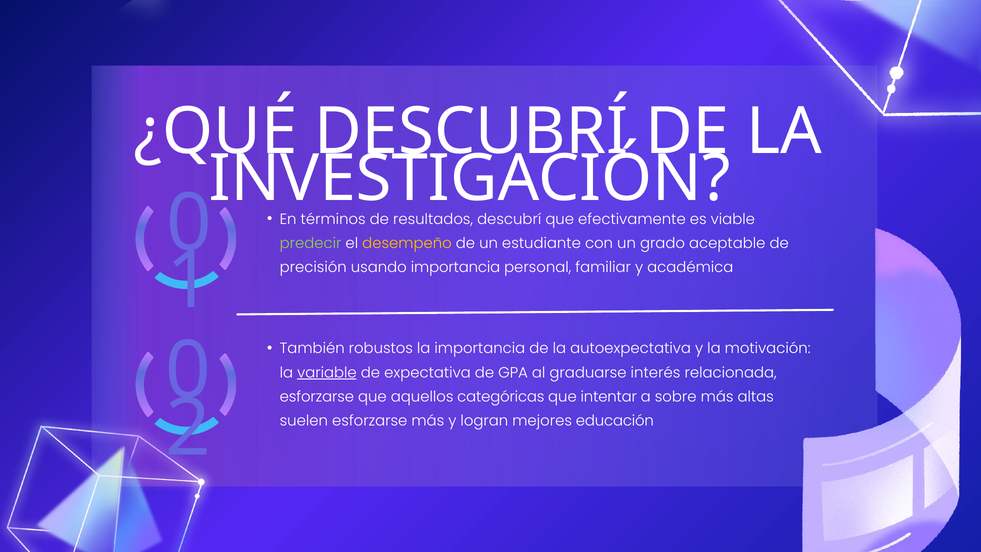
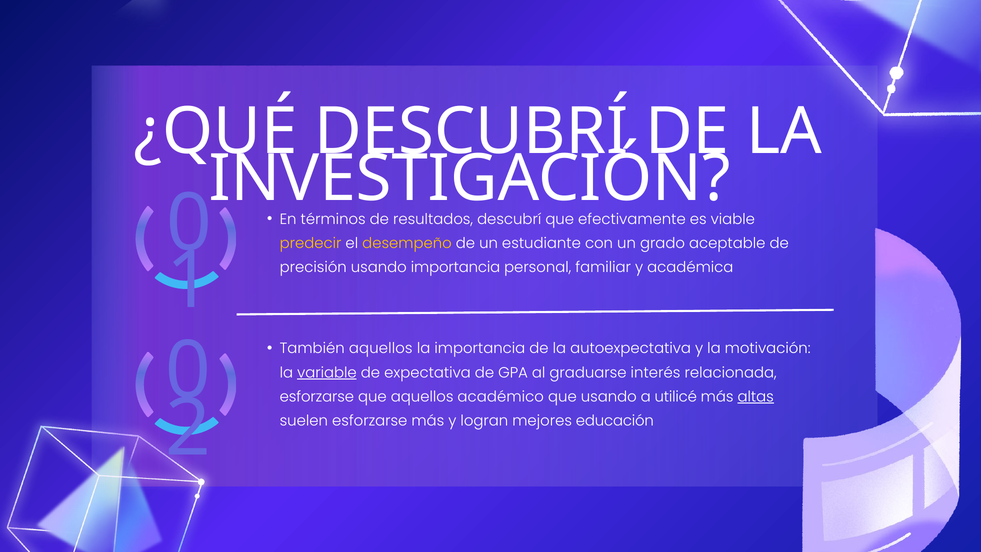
predecir colour: light green -> yellow
También robustos: robustos -> aquellos
categóricas: categóricas -> académico
que intentar: intentar -> usando
sobre: sobre -> utilicé
altas underline: none -> present
